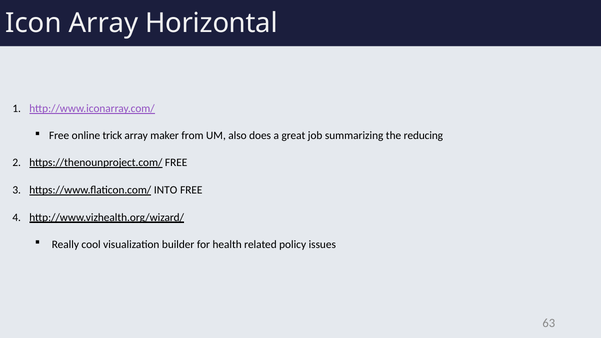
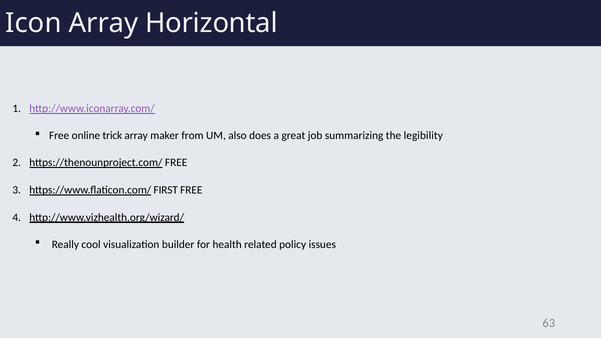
reducing: reducing -> legibility
INTO: INTO -> FIRST
